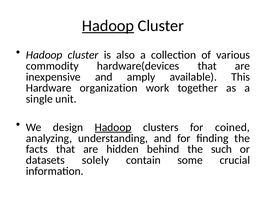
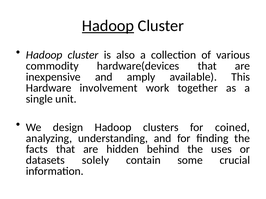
organization: organization -> involvement
Hadoop at (113, 128) underline: present -> none
such: such -> uses
